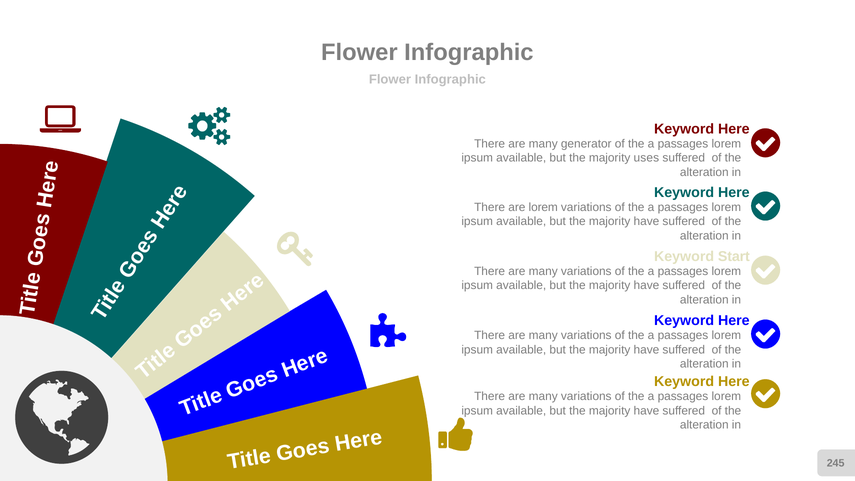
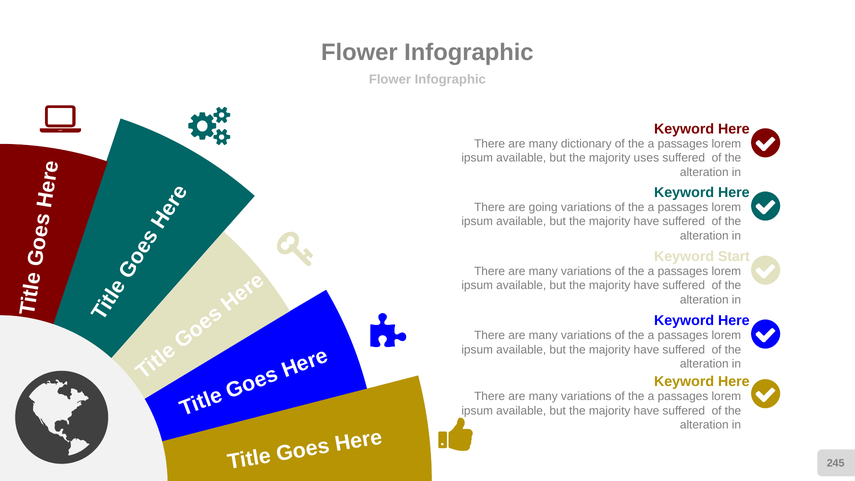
generator: generator -> dictionary
are lorem: lorem -> going
